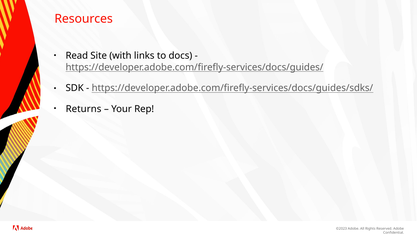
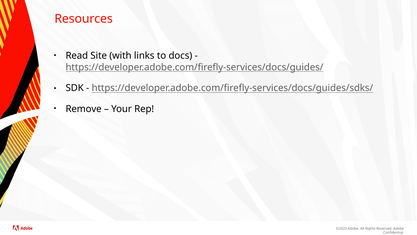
Returns: Returns -> Remove
